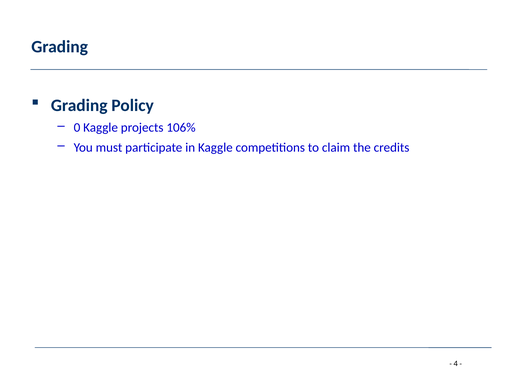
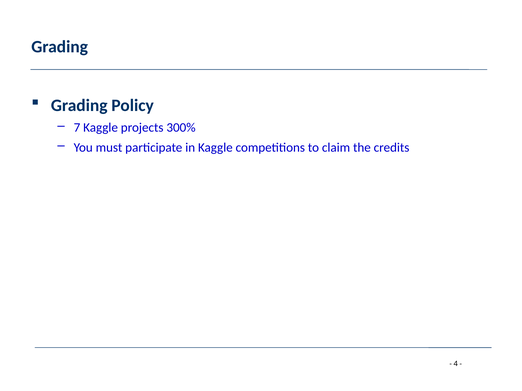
0: 0 -> 7
106%: 106% -> 300%
